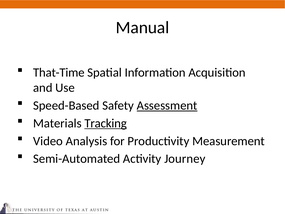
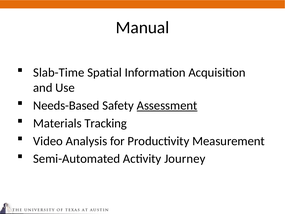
That-Time: That-Time -> Slab-Time
Speed-Based: Speed-Based -> Needs-Based
Tracking underline: present -> none
